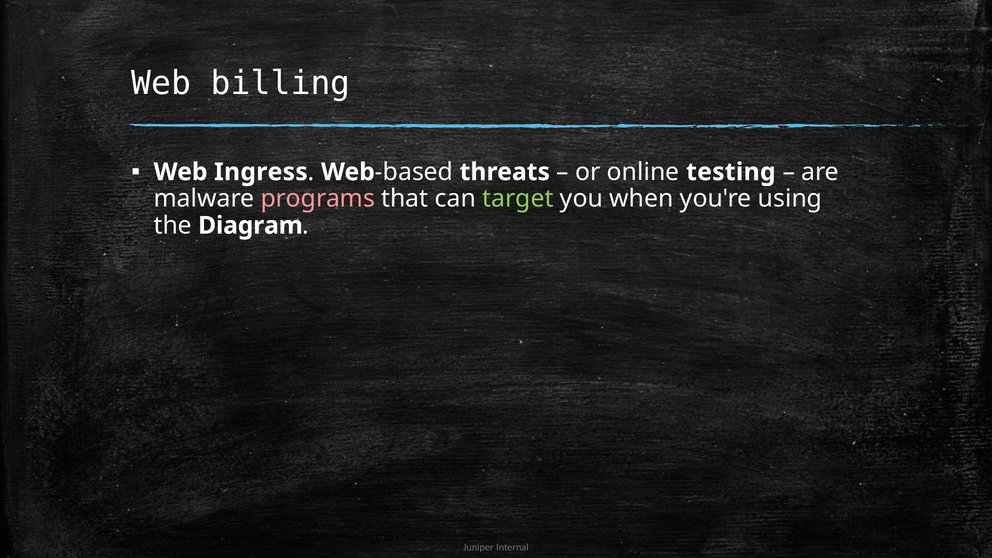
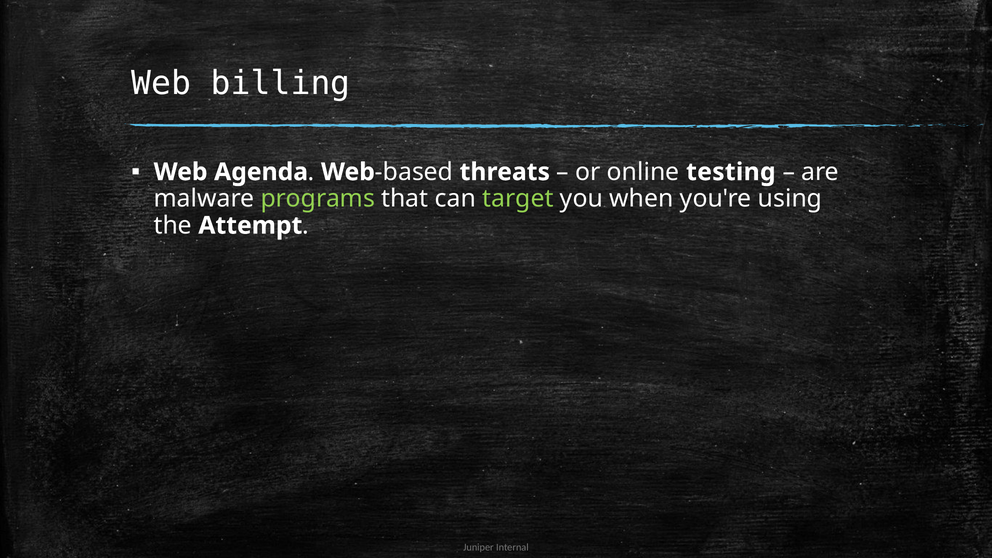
Ingress: Ingress -> Agenda
programs colour: pink -> light green
Diagram: Diagram -> Attempt
